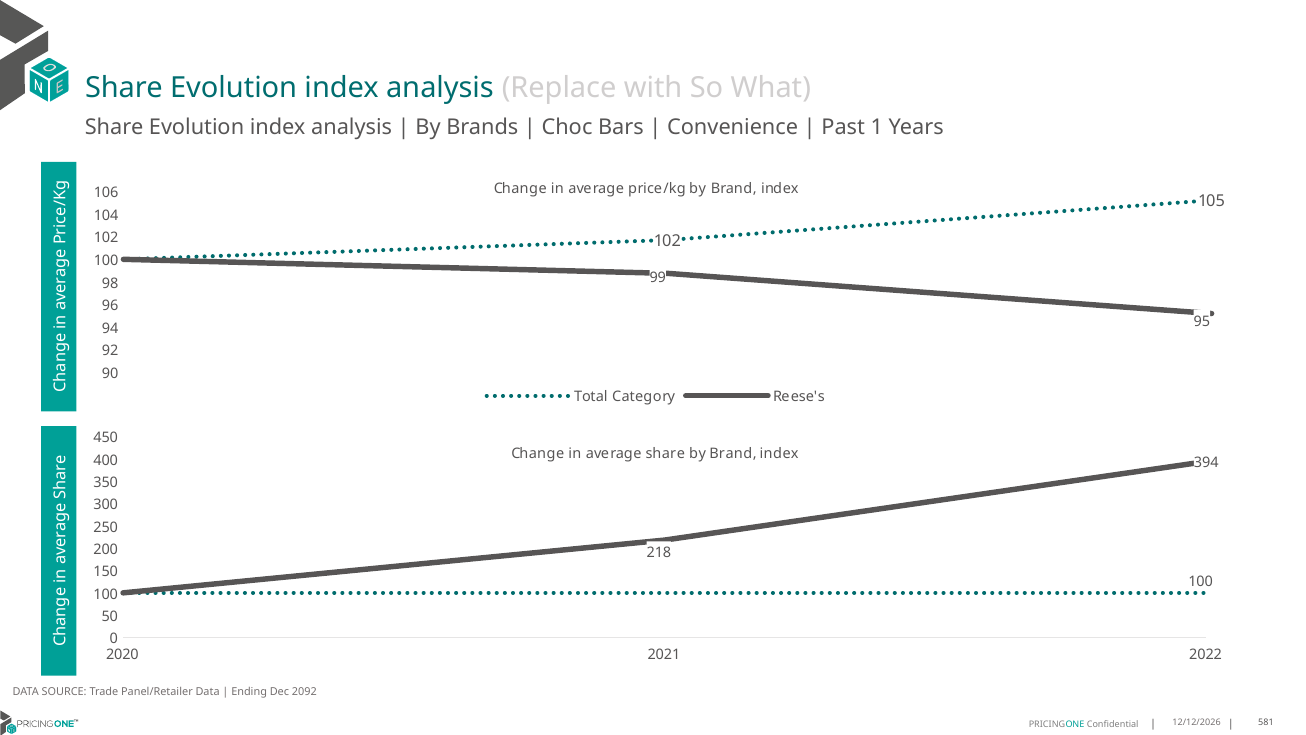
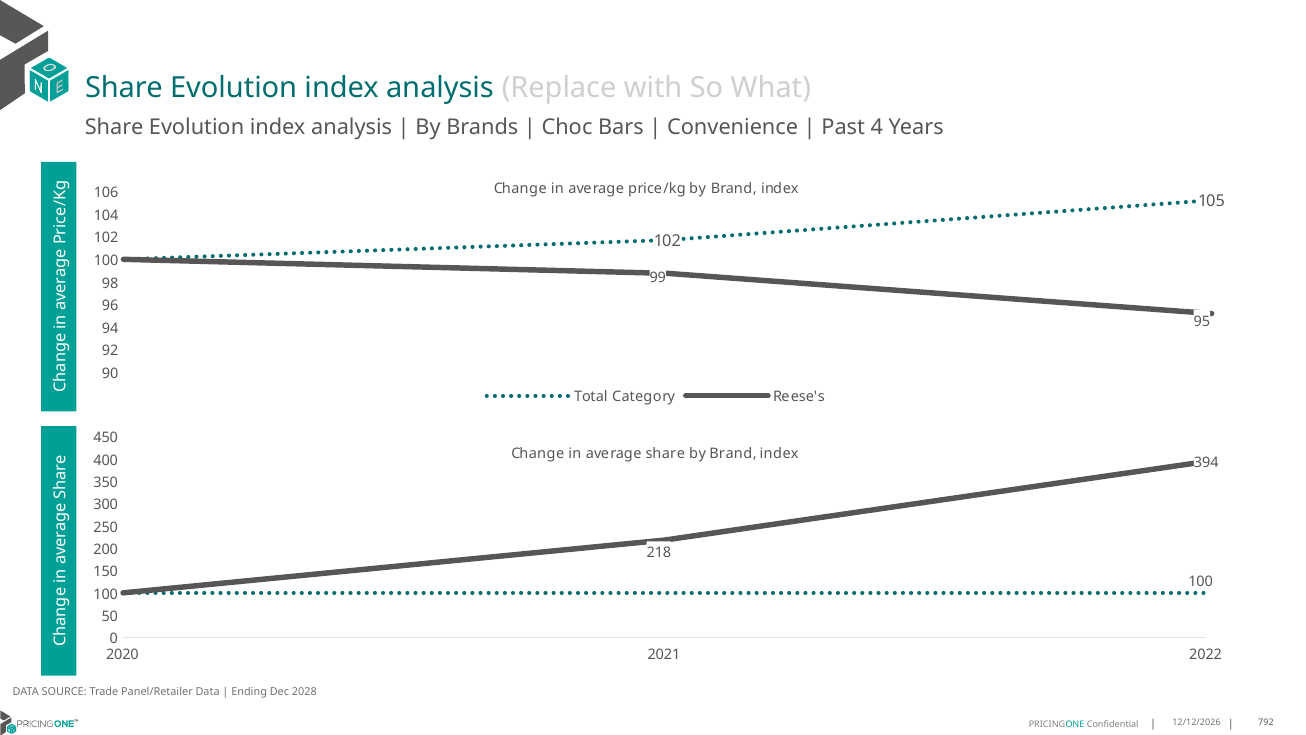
1: 1 -> 4
2092: 2092 -> 2028
581: 581 -> 792
